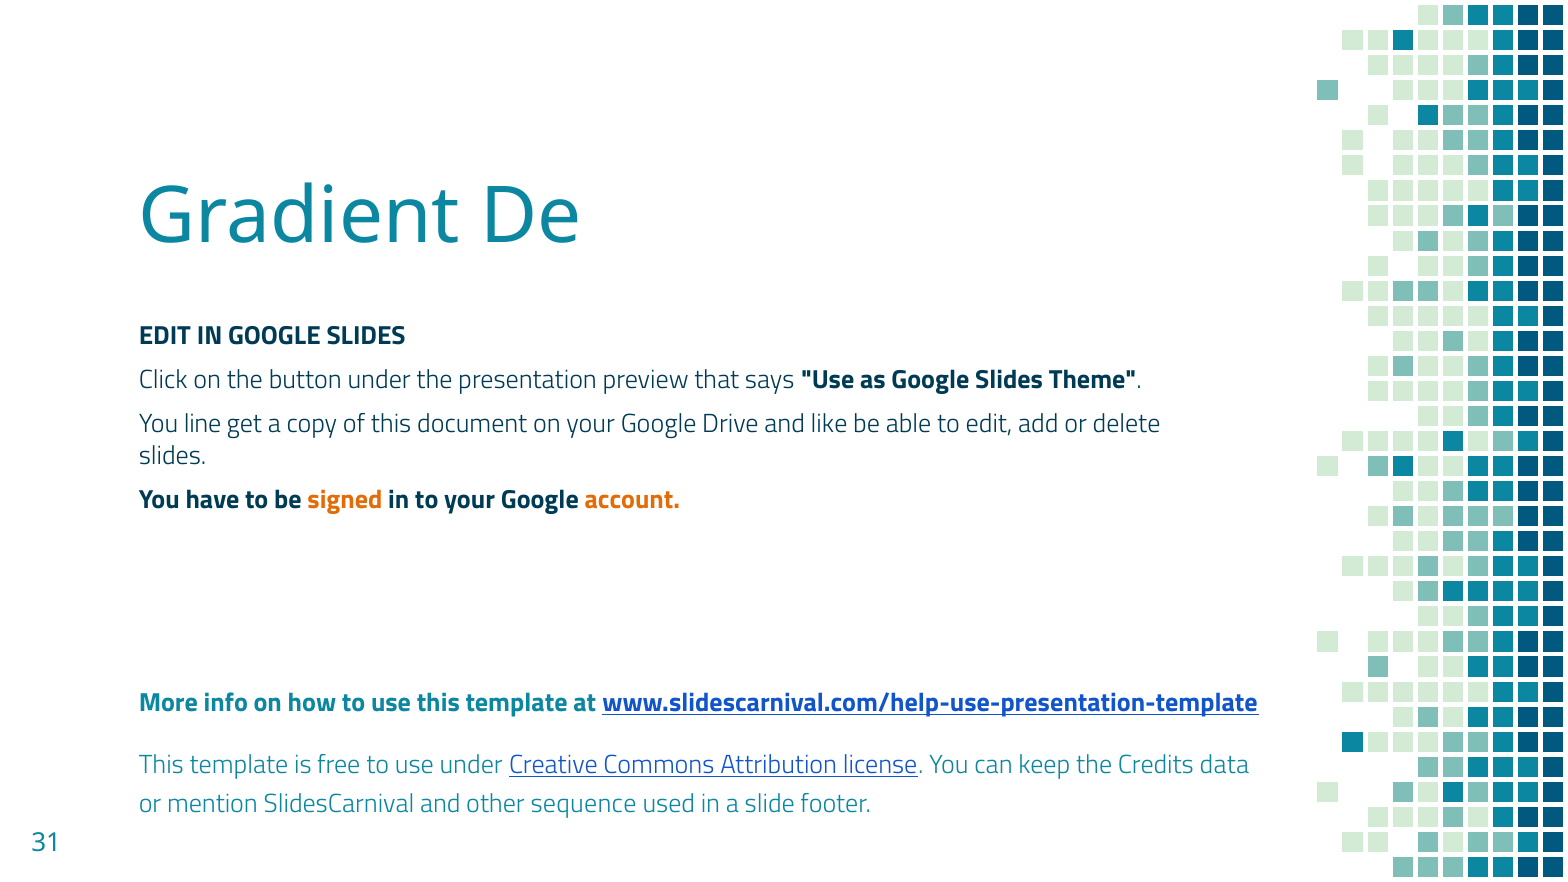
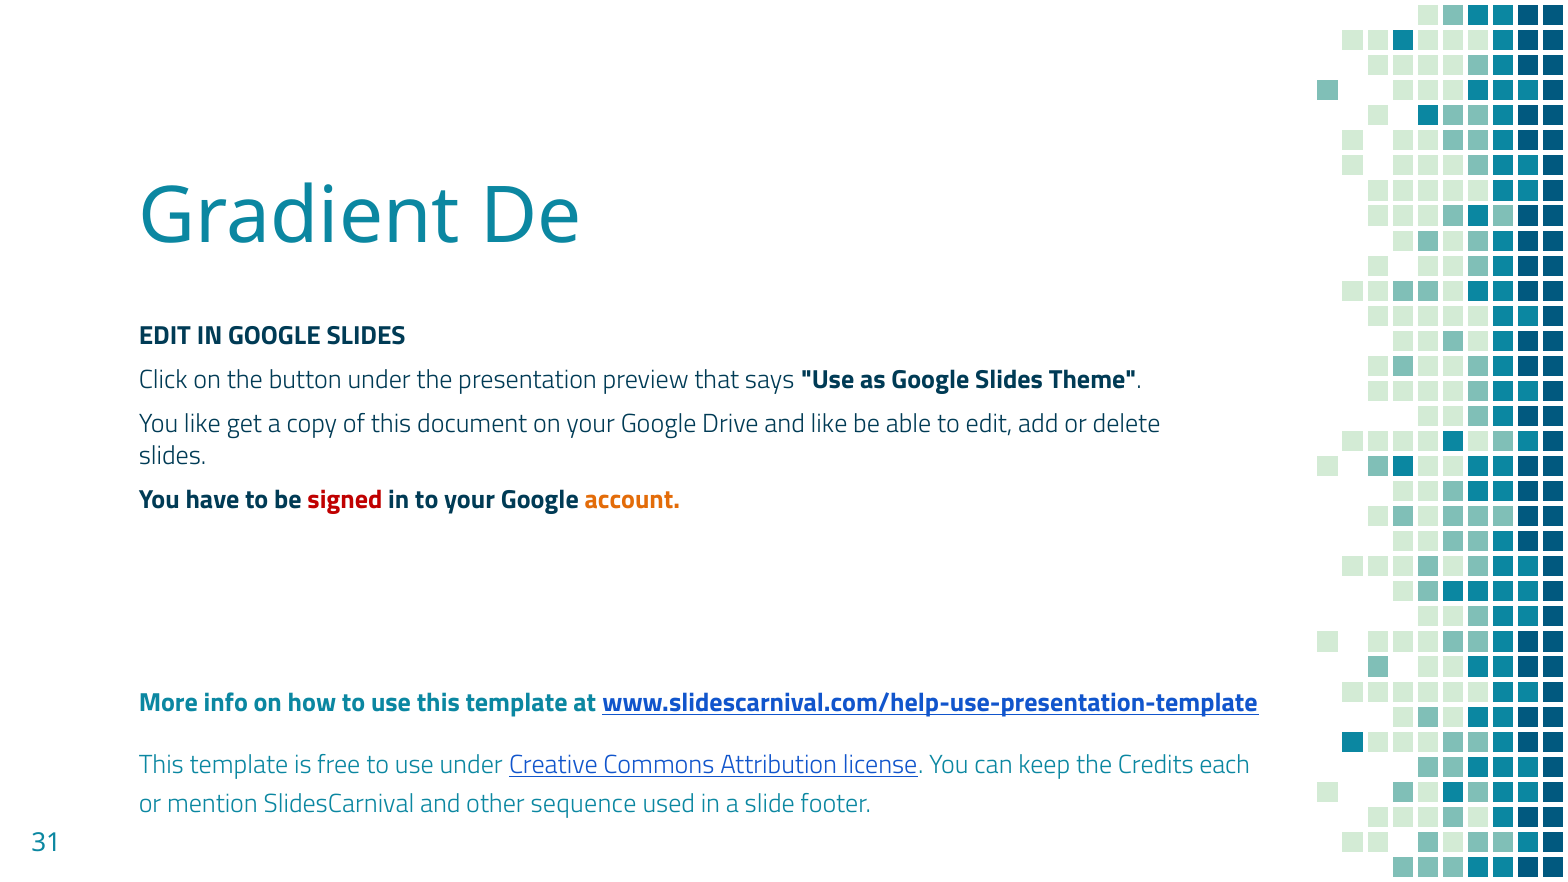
You line: line -> like
signed colour: orange -> red
data: data -> each
